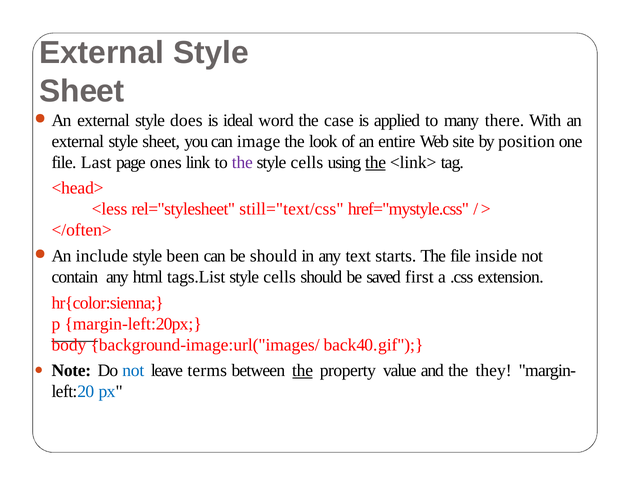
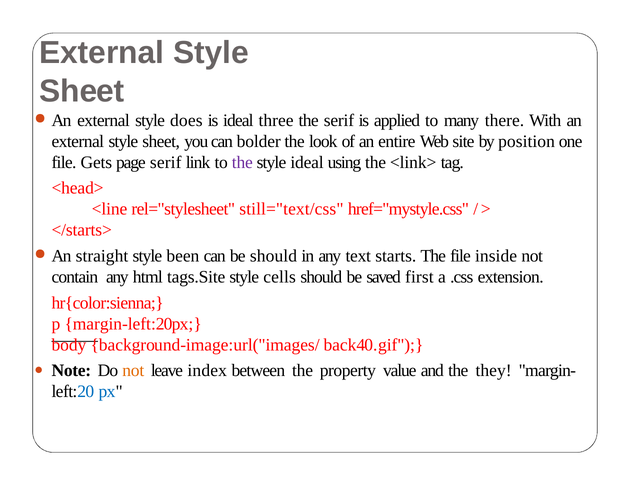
word: word -> three
the case: case -> serif
image: image -> bolder
Last: Last -> Gets
page ones: ones -> serif
cells at (307, 162): cells -> ideal
the at (376, 162) underline: present -> none
<less: <less -> <line
</often>: </often> -> </starts>
include: include -> straight
tags.List: tags.List -> tags.Site
not at (133, 370) colour: blue -> orange
terms: terms -> index
the at (303, 370) underline: present -> none
